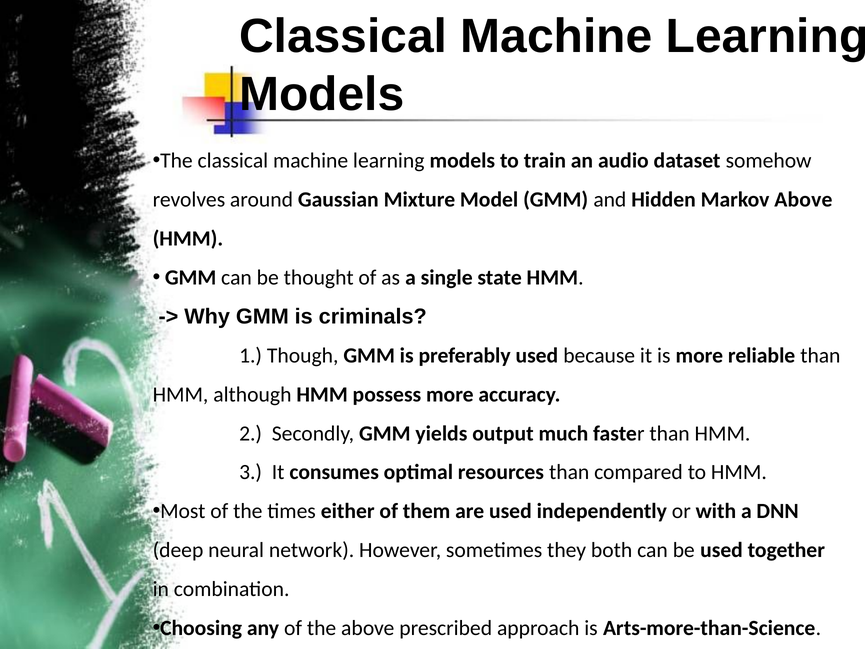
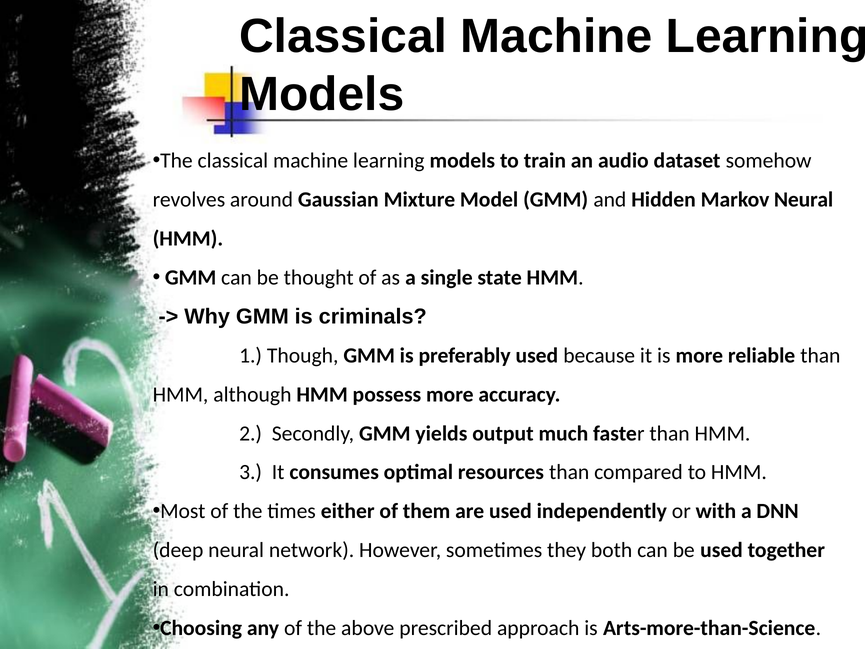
Markov Above: Above -> Neural
